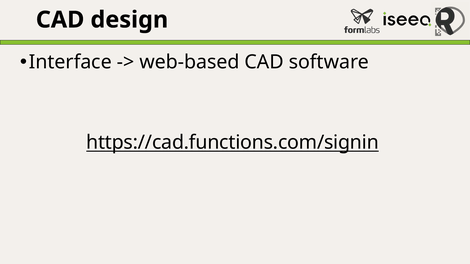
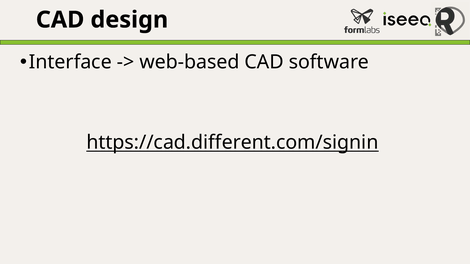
https://cad.functions.com/signin: https://cad.functions.com/signin -> https://cad.different.com/signin
